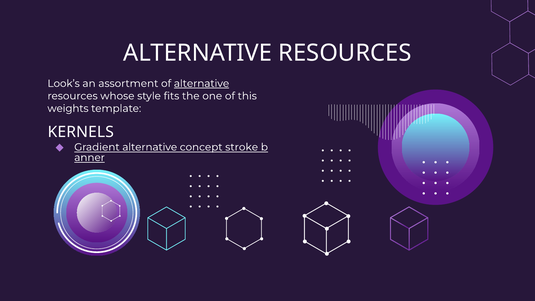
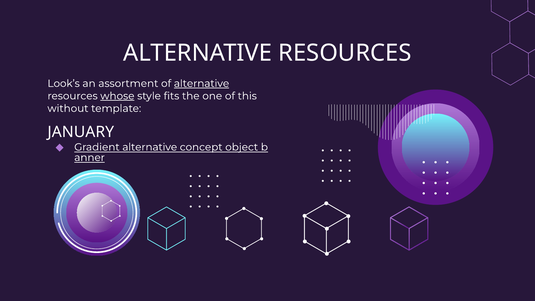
whose underline: none -> present
weights: weights -> without
KERNELS: KERNELS -> JANUARY
stroke: stroke -> object
